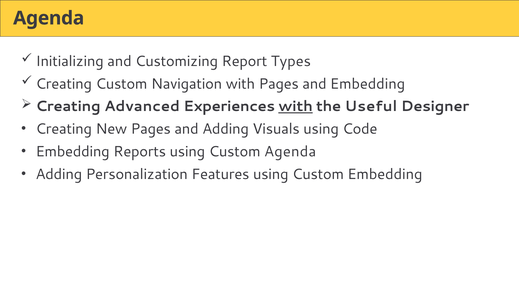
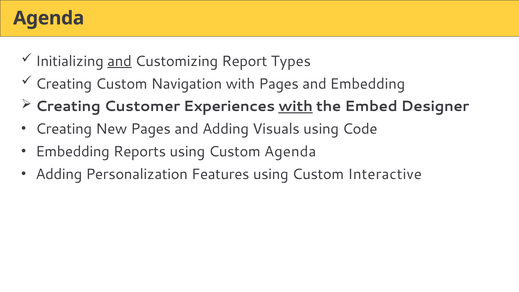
and at (119, 61) underline: none -> present
Advanced: Advanced -> Customer
Useful: Useful -> Embed
Custom Embedding: Embedding -> Interactive
